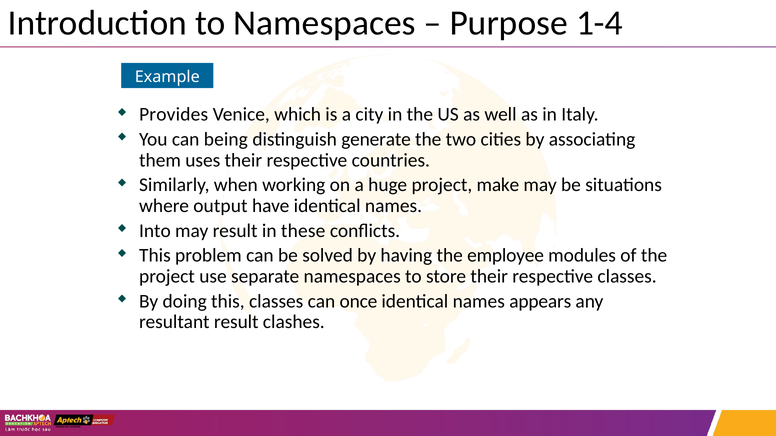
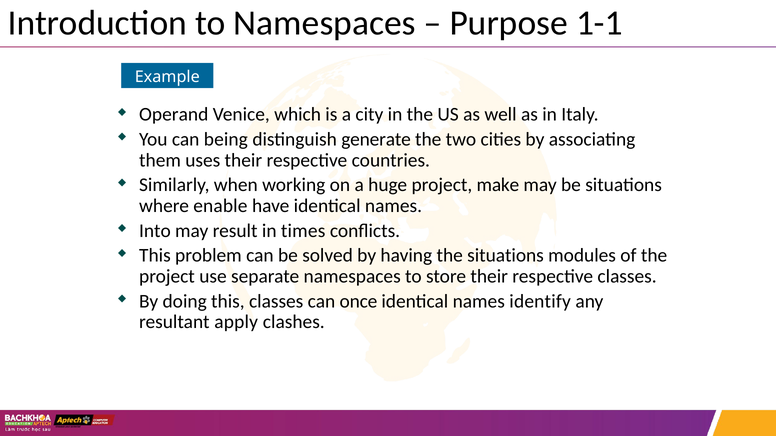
1-4: 1-4 -> 1-1
Provides: Provides -> Operand
output: output -> enable
these: these -> times
the employee: employee -> situations
appears: appears -> identify
resultant result: result -> apply
